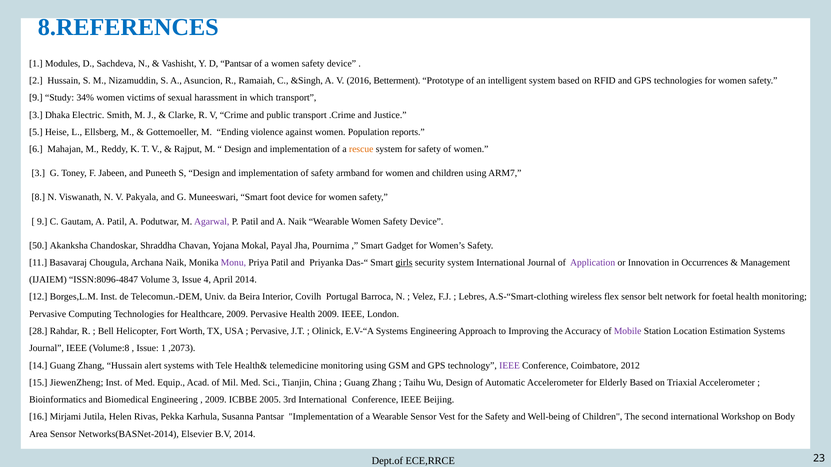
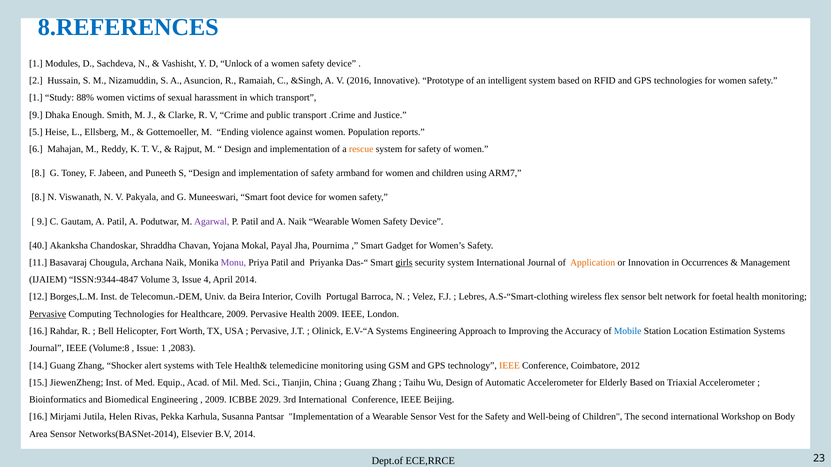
D Pantsar: Pantsar -> Unlock
Betterment: Betterment -> Innovative
9 at (36, 98): 9 -> 1
34%: 34% -> 88%
3 at (36, 115): 3 -> 9
Electric: Electric -> Enough
3 at (38, 173): 3 -> 8
50: 50 -> 40
Application colour: purple -> orange
ISSN:8096-4847: ISSN:8096-4847 -> ISSN:9344-4847
Pervasive at (48, 314) underline: none -> present
28 at (38, 331): 28 -> 16
Mobile colour: purple -> blue
,2073: ,2073 -> ,2083
Zhang Hussain: Hussain -> Shocker
IEEE at (510, 366) colour: purple -> orange
2005: 2005 -> 2029
